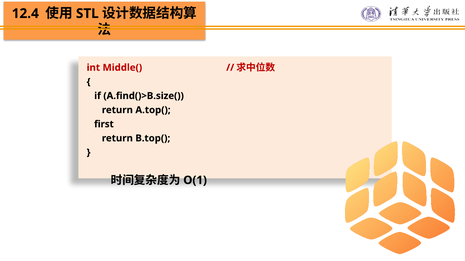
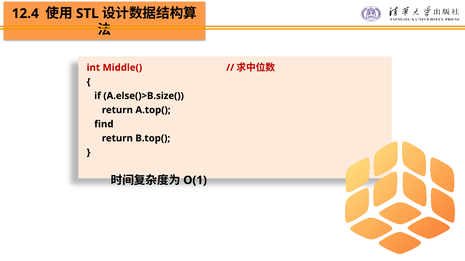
A.find()>B.size(: A.find()>B.size( -> A.else()>B.size(
first: first -> find
